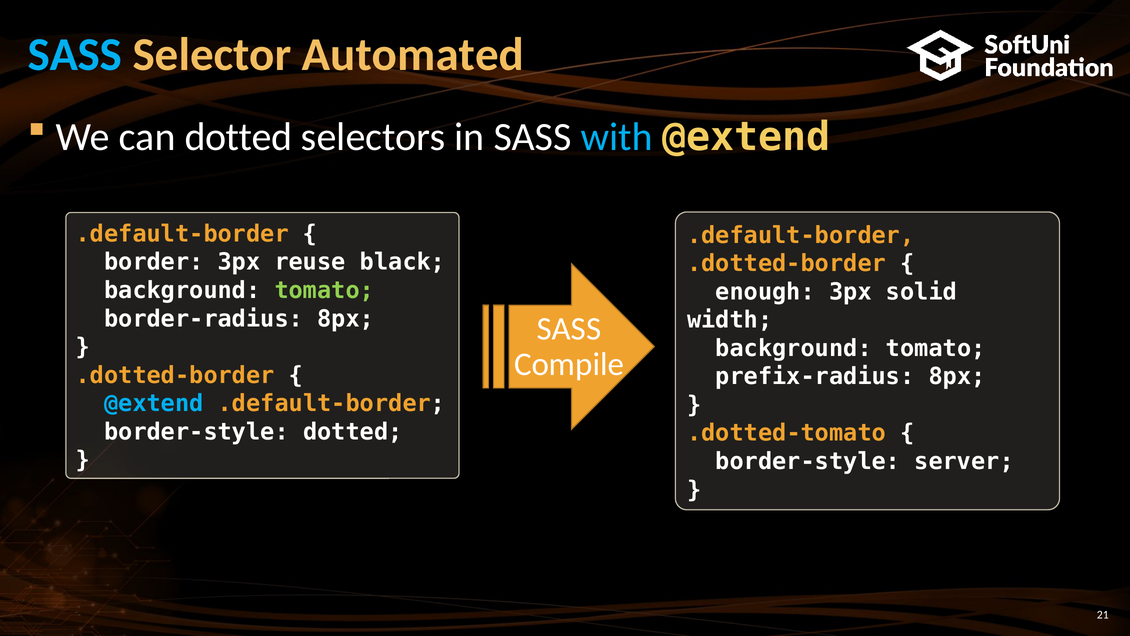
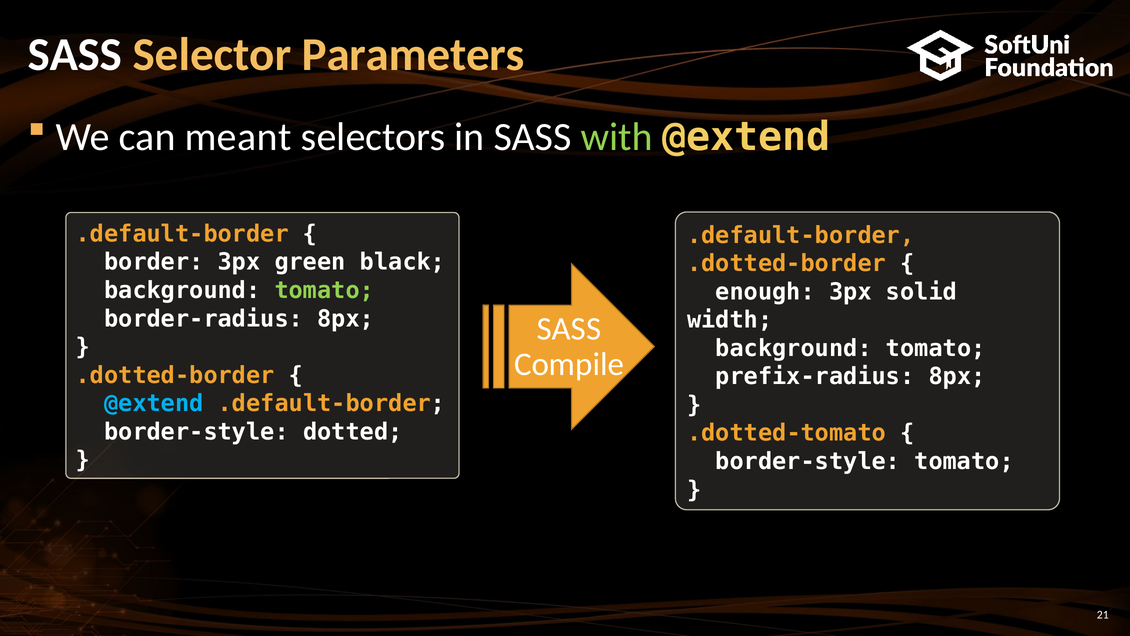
SASS at (75, 55) colour: light blue -> white
Automated: Automated -> Parameters
can dotted: dotted -> meant
with colour: light blue -> light green
reuse: reuse -> green
border-style server: server -> tomato
